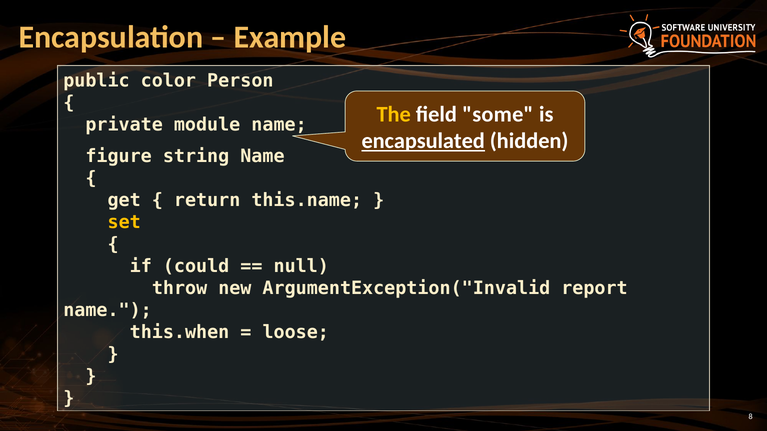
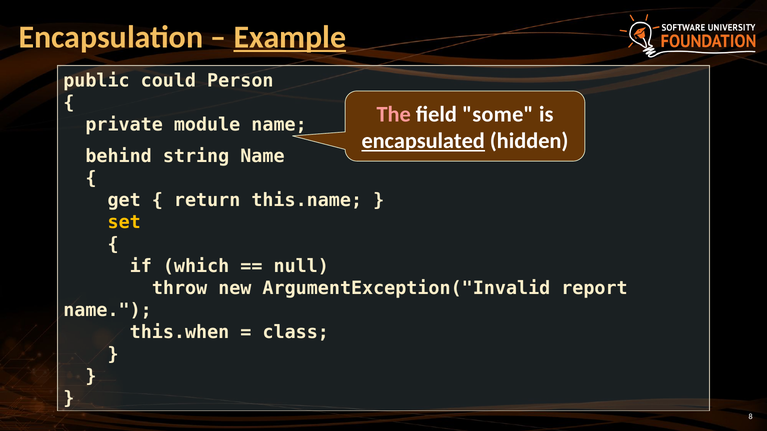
Example underline: none -> present
color: color -> could
The colour: yellow -> pink
figure: figure -> behind
could: could -> which
loose: loose -> class
